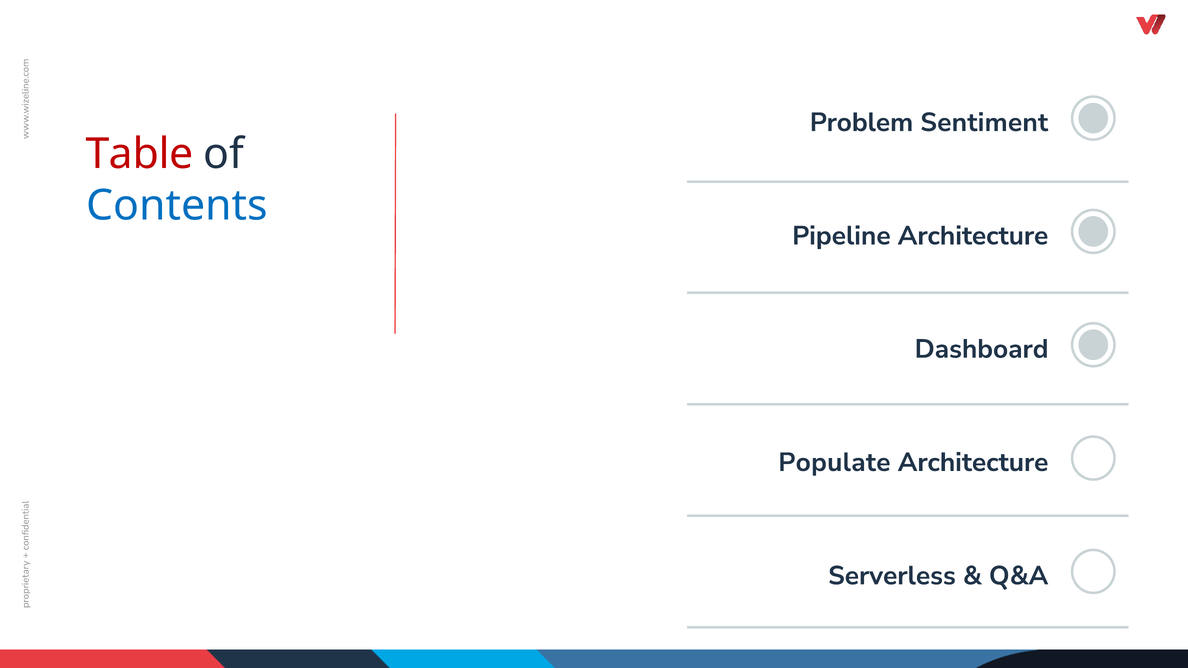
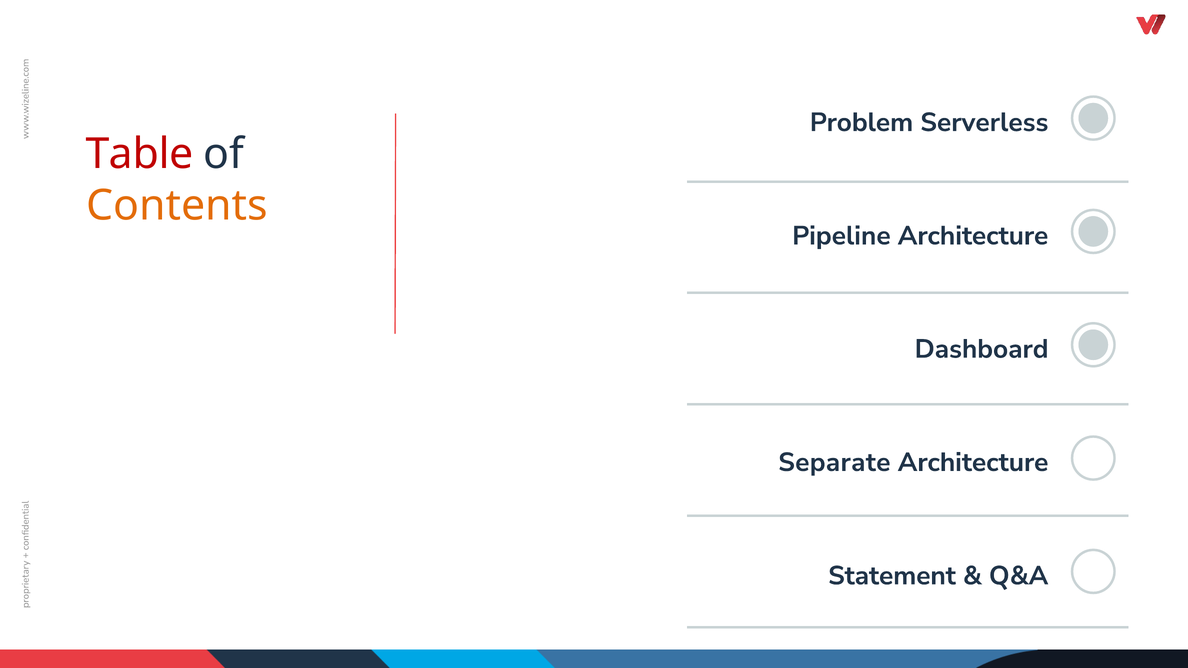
Sentiment: Sentiment -> Serverless
Contents colour: blue -> orange
Populate: Populate -> Separate
Serverless: Serverless -> Statement
